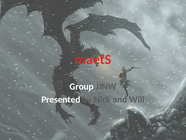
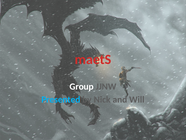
Presented colour: white -> light blue
